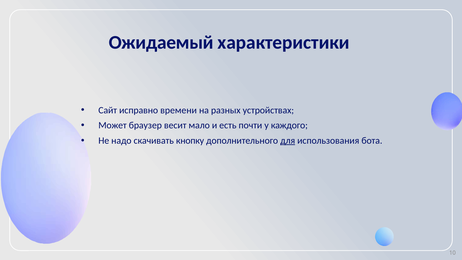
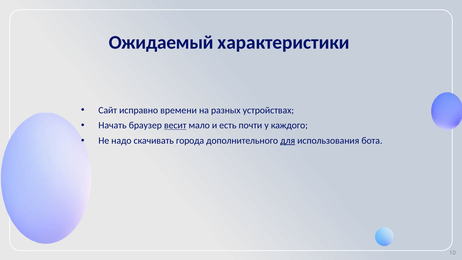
Может: Может -> Начать
весит underline: none -> present
кнопку: кнопку -> города
